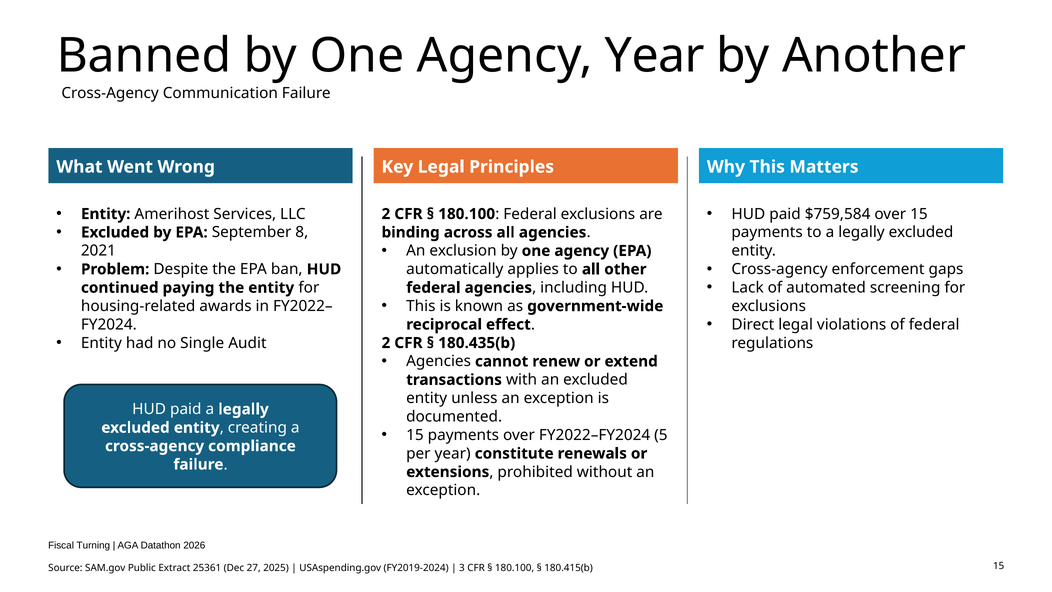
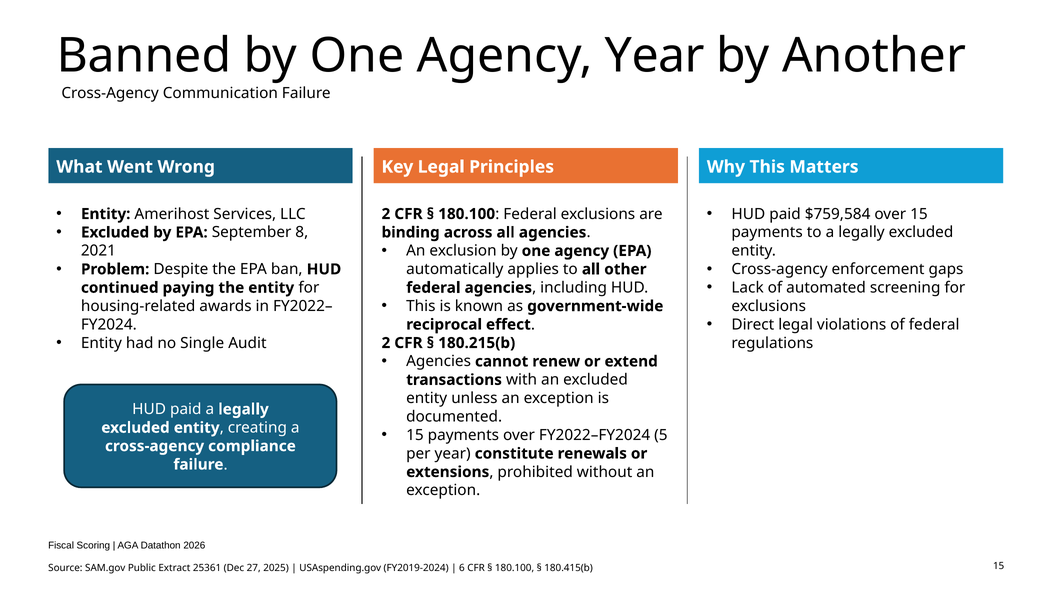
180.435(b: 180.435(b -> 180.215(b
Turning: Turning -> Scoring
3: 3 -> 6
